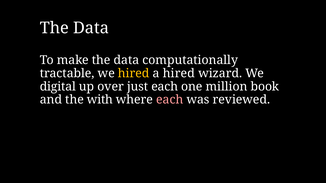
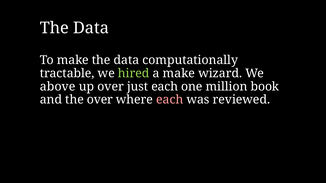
hired at (134, 73) colour: yellow -> light green
a hired: hired -> make
digital: digital -> above
the with: with -> over
